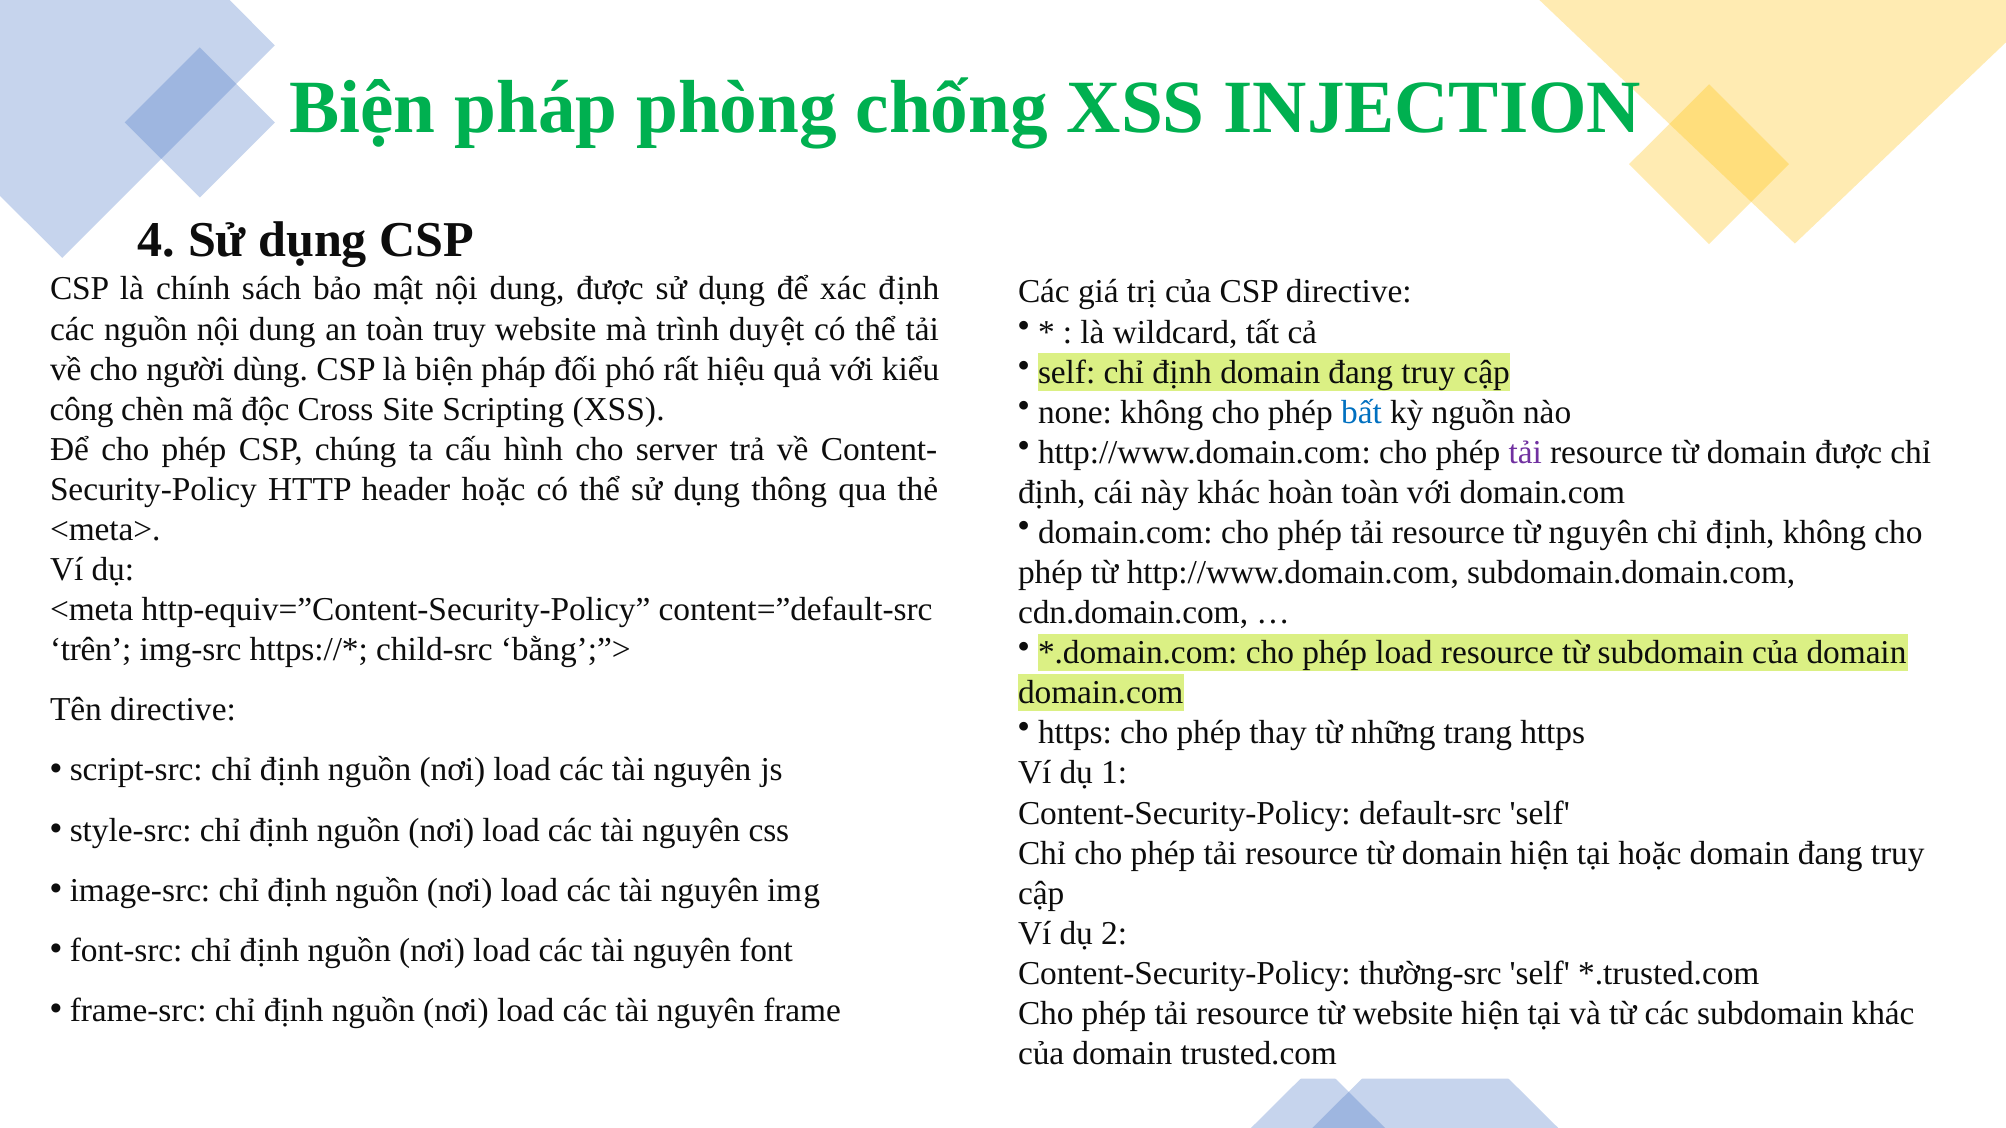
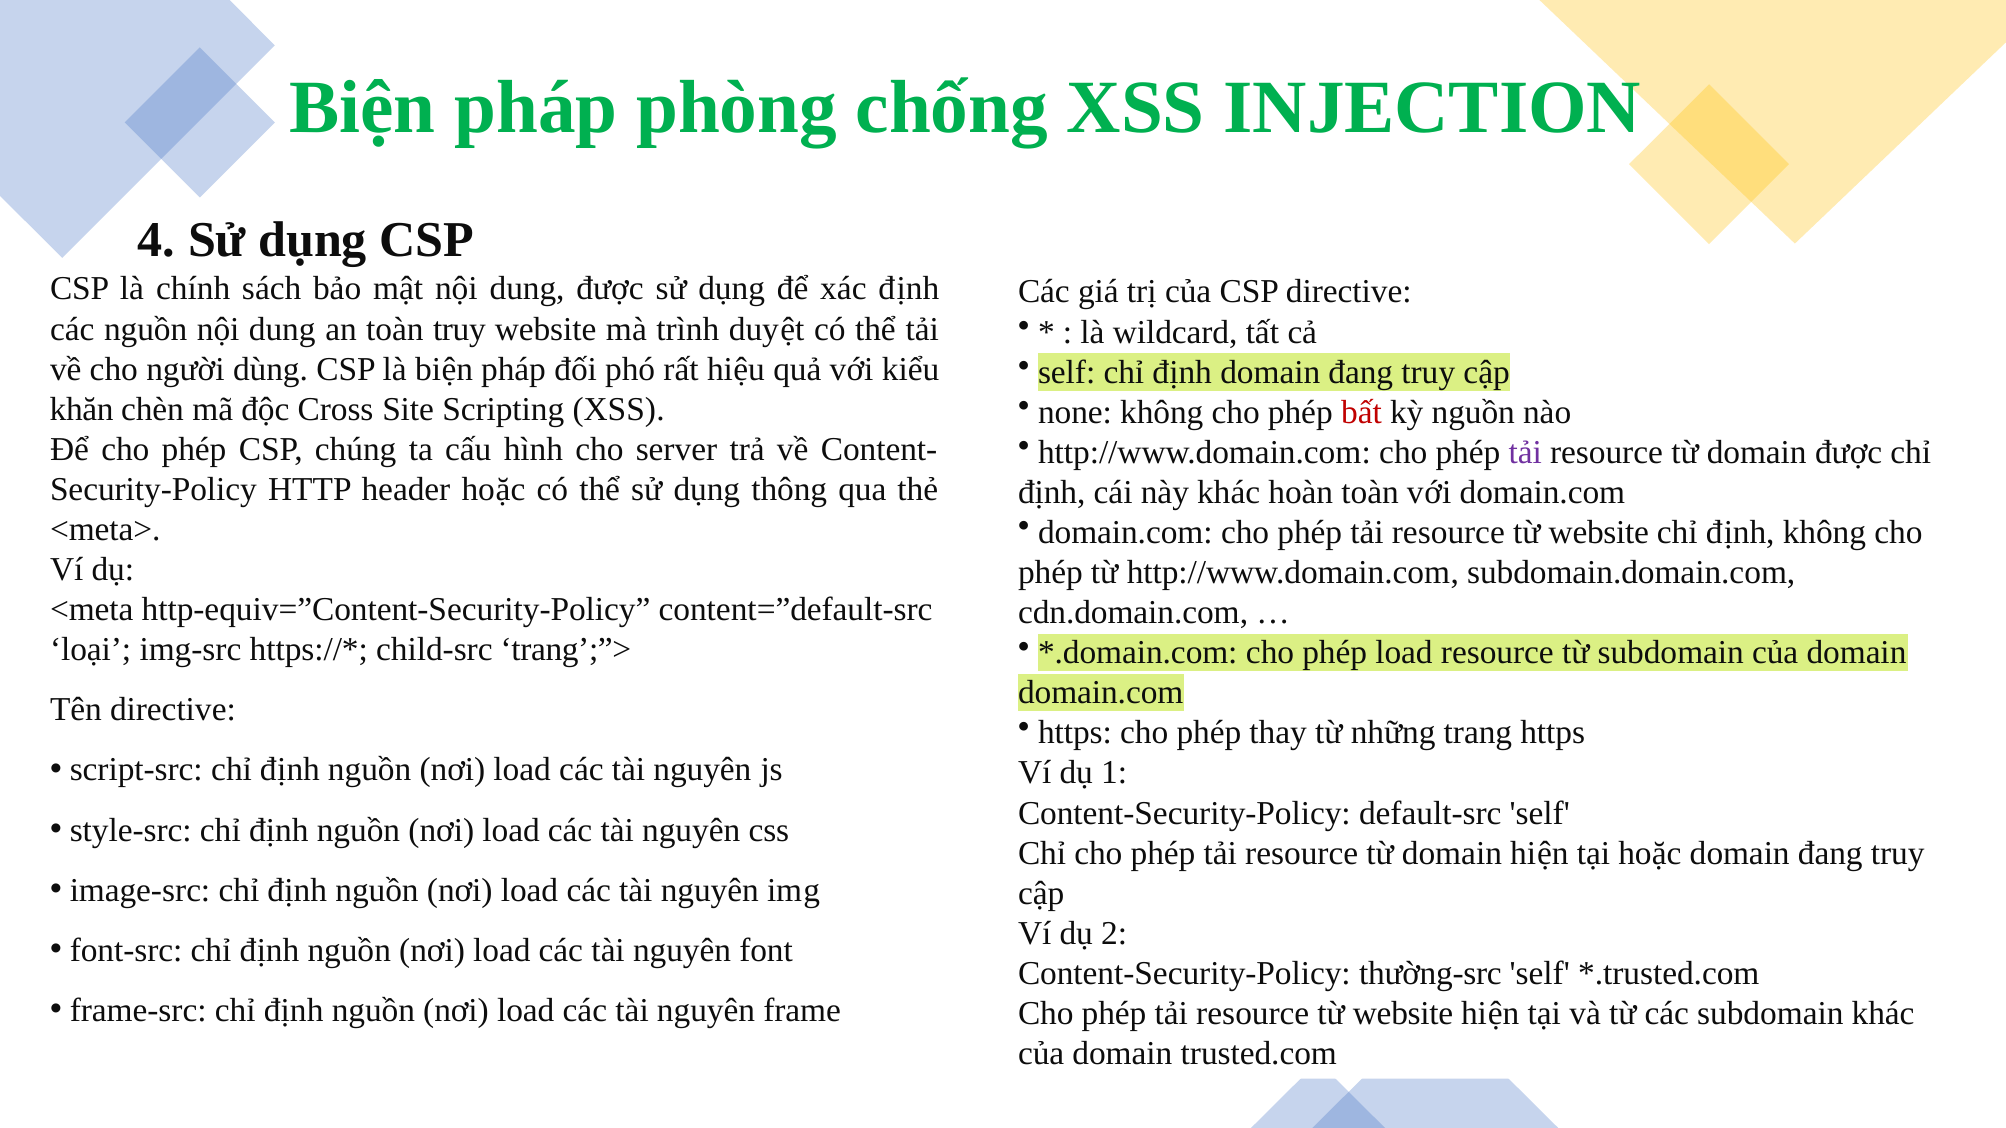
công: công -> khăn
bất colour: blue -> red
nguyên at (1599, 533): nguyên -> website
trên: trên -> loại
bằng’;”>: bằng’;”> -> trang’;”>
